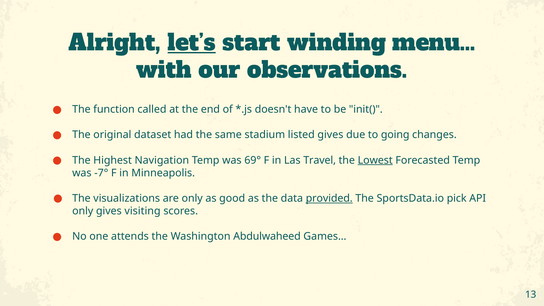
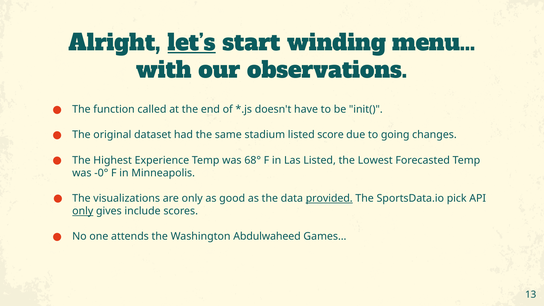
listed gives: gives -> score
Navigation: Navigation -> Experience
69°: 69° -> 68°
Las Travel: Travel -> Listed
Lowest underline: present -> none
-7°: -7° -> -0°
only at (83, 211) underline: none -> present
visiting: visiting -> include
